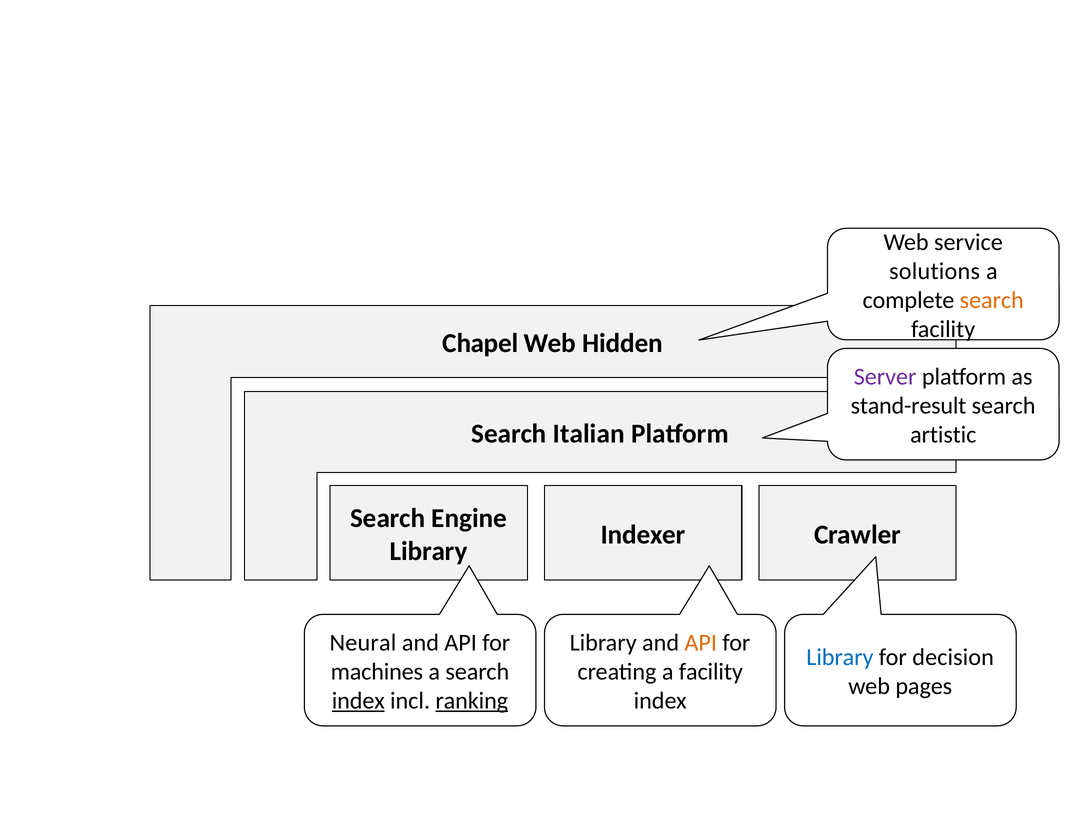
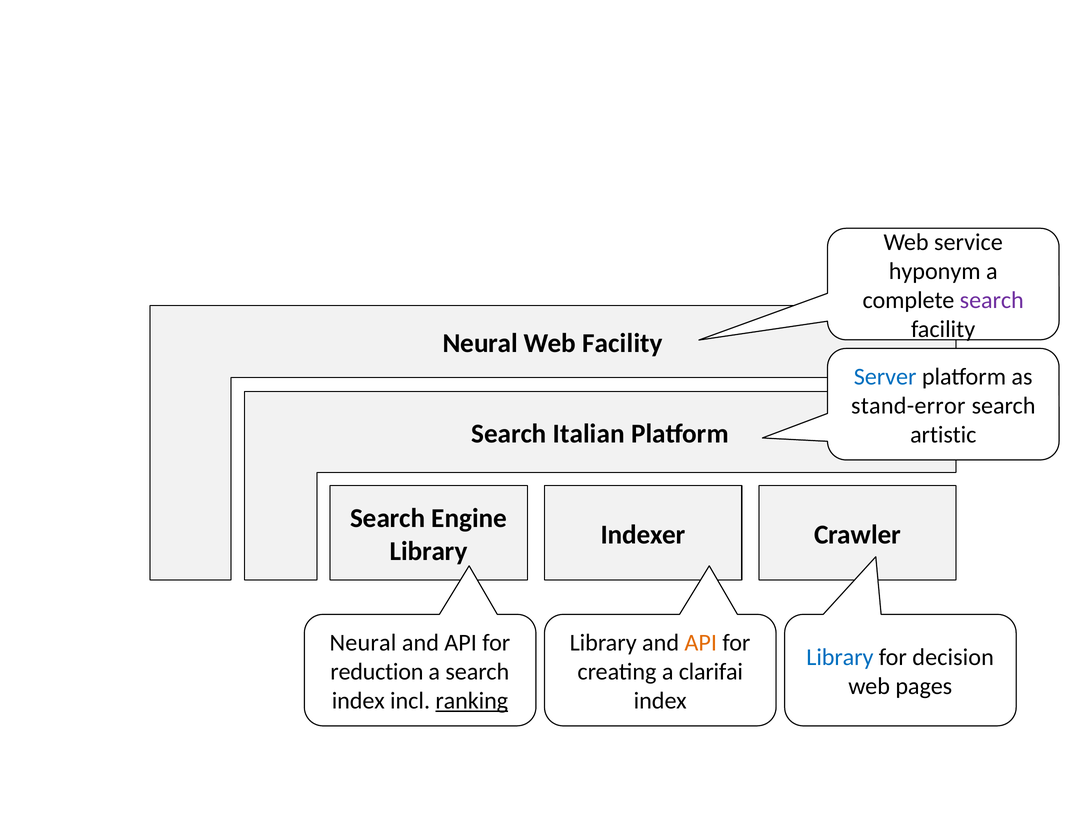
solutions: solutions -> hyponym
search at (992, 300) colour: orange -> purple
Chapel at (480, 343): Chapel -> Neural
Web Hidden: Hidden -> Facility
Server colour: purple -> blue
stand-result: stand-result -> stand-error
machines: machines -> reduction
a facility: facility -> clarifai
index at (358, 701) underline: present -> none
